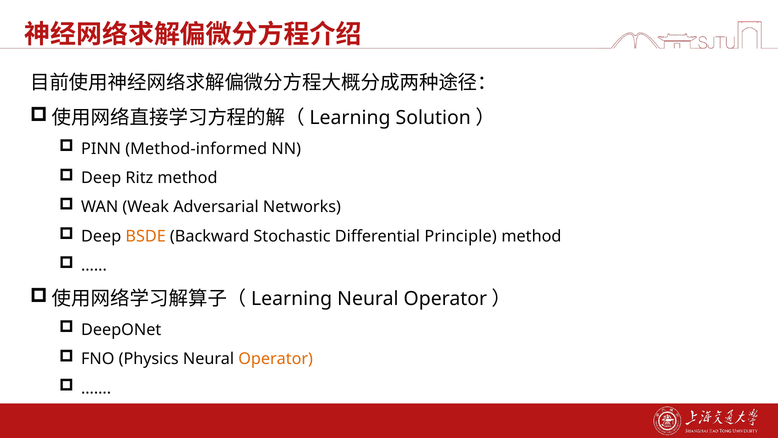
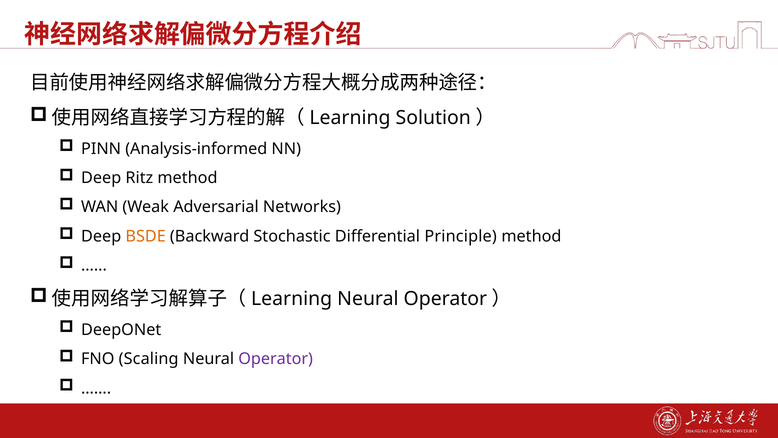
Method-informed: Method-informed -> Analysis-informed
Physics: Physics -> Scaling
Operator at (276, 359) colour: orange -> purple
